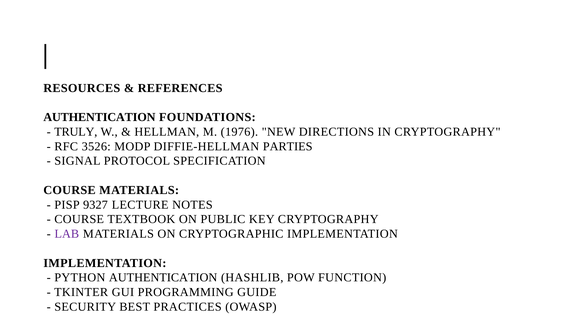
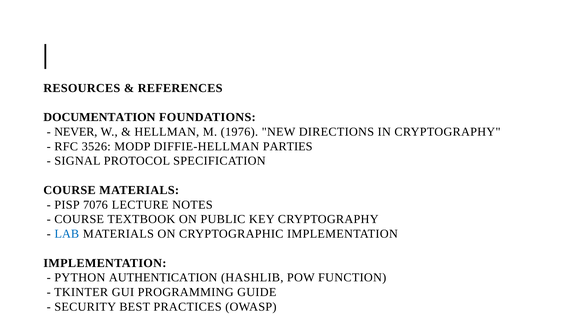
AUTHENTICATION at (99, 117): AUTHENTICATION -> DOCUMENTATION
TRULY: TRULY -> NEVER
9327: 9327 -> 7076
LAB colour: purple -> blue
